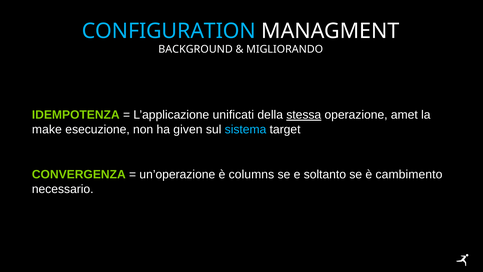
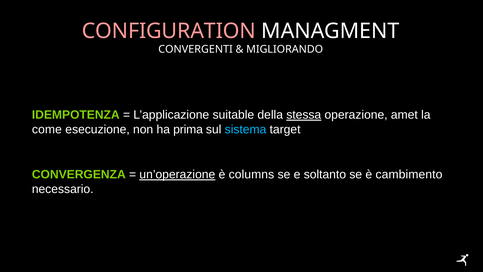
CONFIGURATION colour: light blue -> pink
BACKGROUND: BACKGROUND -> CONVERGENTI
unificati: unificati -> suitable
make: make -> come
given: given -> prima
un’operazione underline: none -> present
